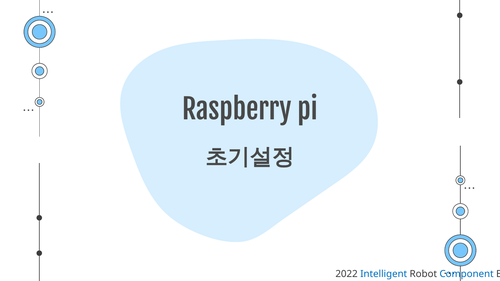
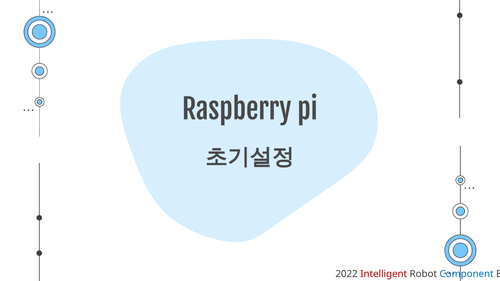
Intelligent colour: blue -> red
